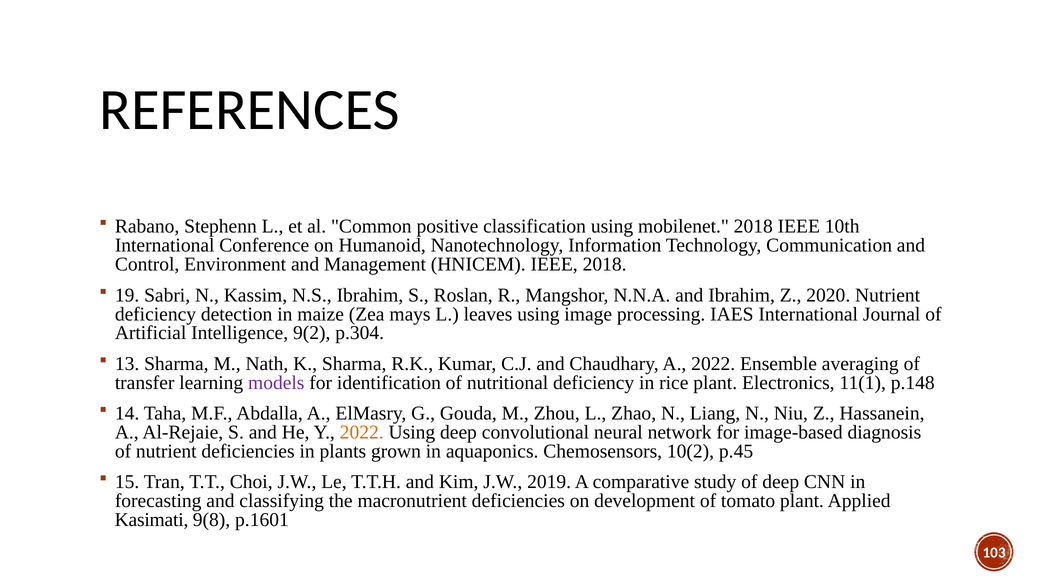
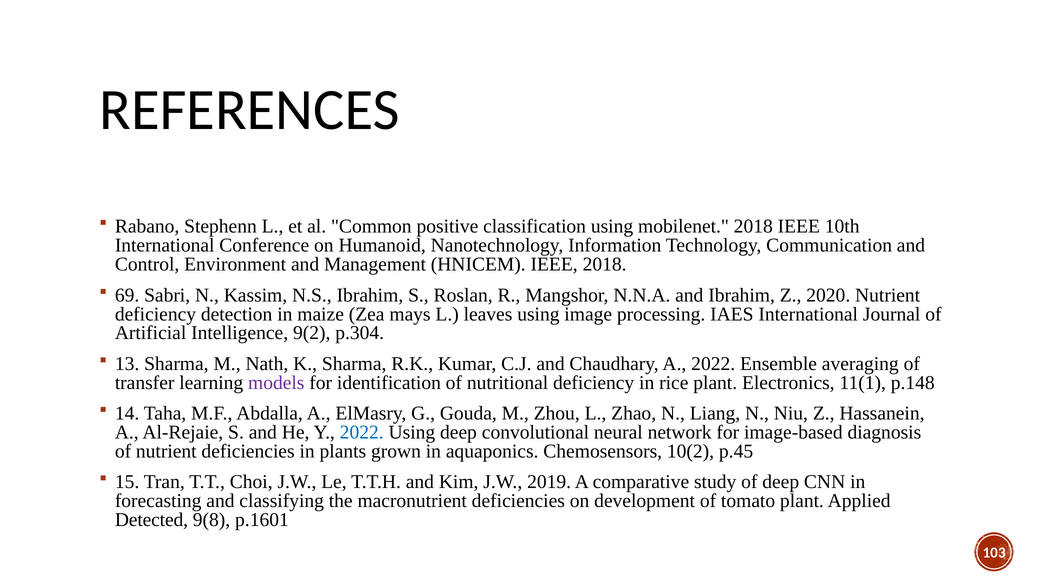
19: 19 -> 69
2022 at (362, 432) colour: orange -> blue
Kasimati: Kasimati -> Detected
